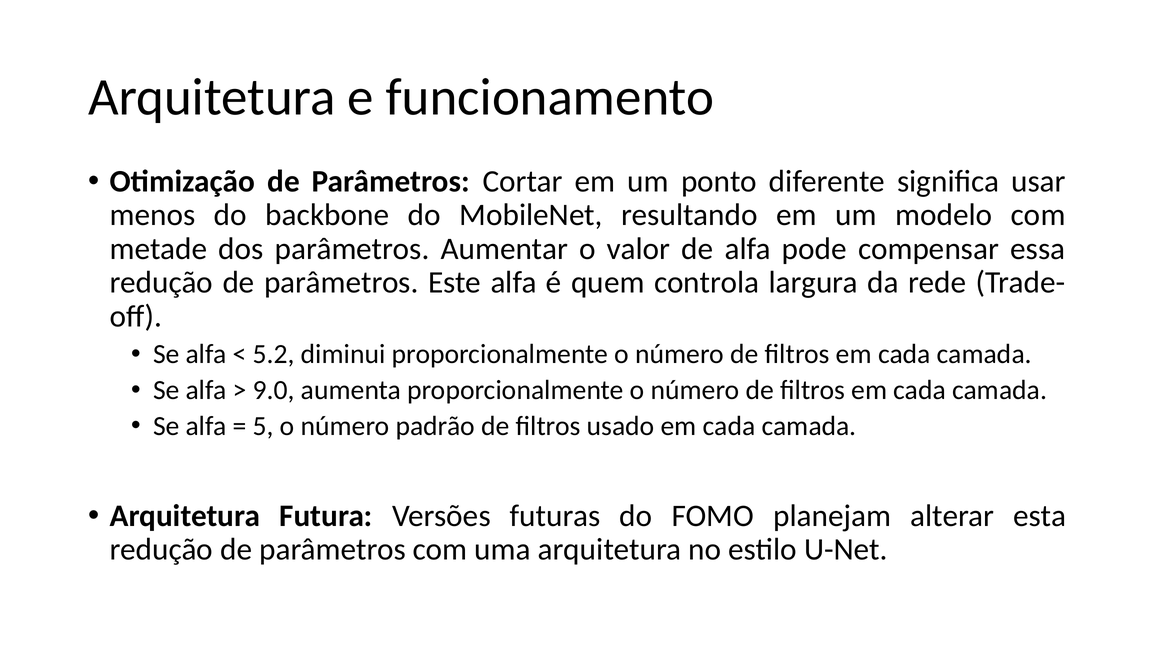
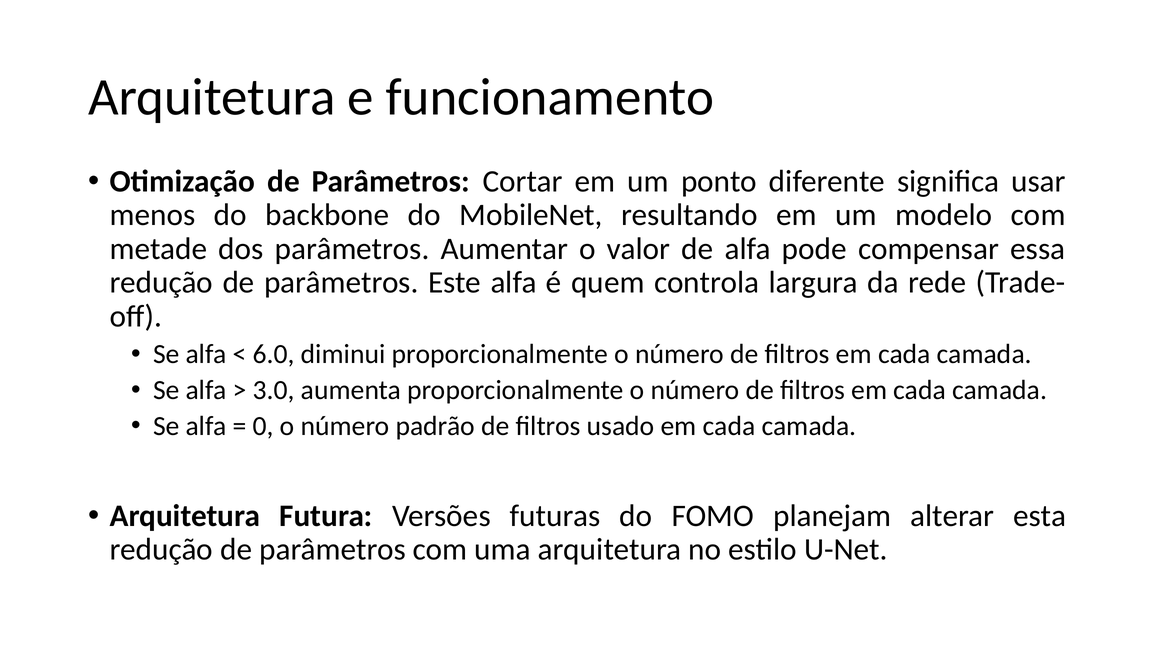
5.2: 5.2 -> 6.0
9.0: 9.0 -> 3.0
5: 5 -> 0
